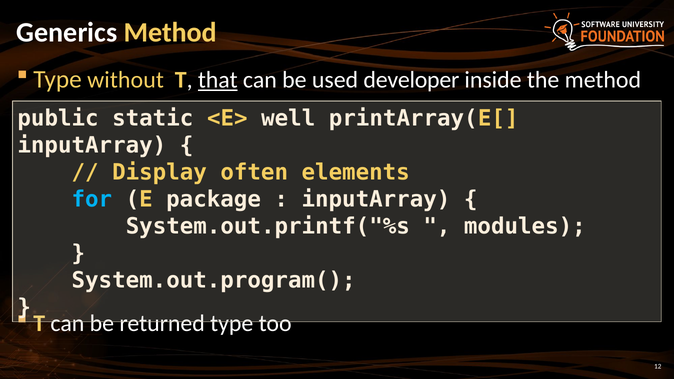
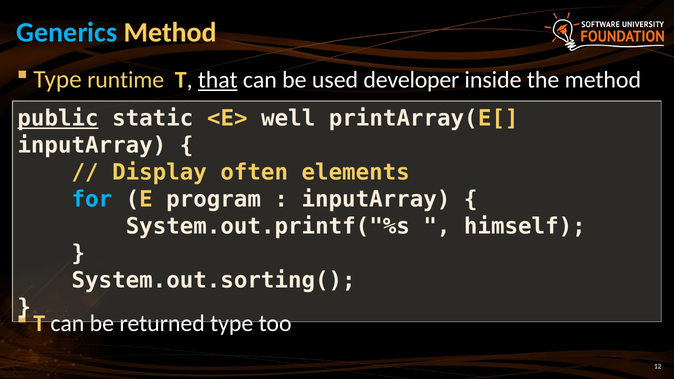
Generics colour: white -> light blue
without: without -> runtime
public underline: none -> present
package: package -> program
modules: modules -> himself
System.out.program(: System.out.program( -> System.out.sorting(
